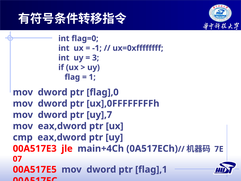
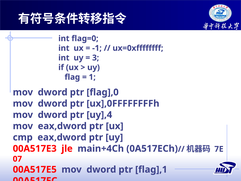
uy],7: uy],7 -> uy],4
